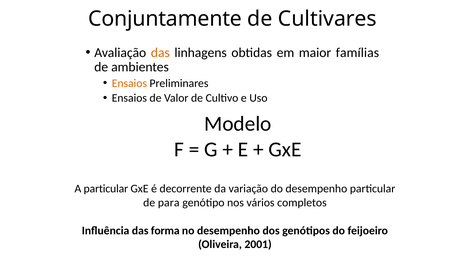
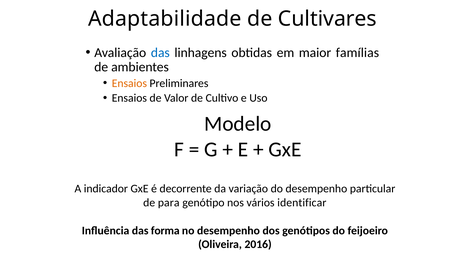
Conjuntamente: Conjuntamente -> Adaptabilidade
das at (160, 53) colour: orange -> blue
A particular: particular -> indicador
completos: completos -> identificar
2001: 2001 -> 2016
